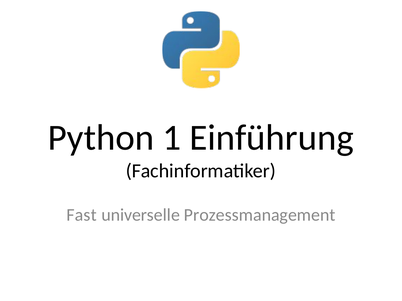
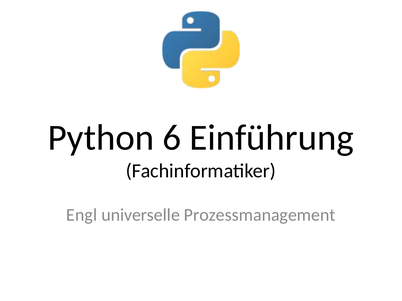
1: 1 -> 6
Fast: Fast -> Engl
